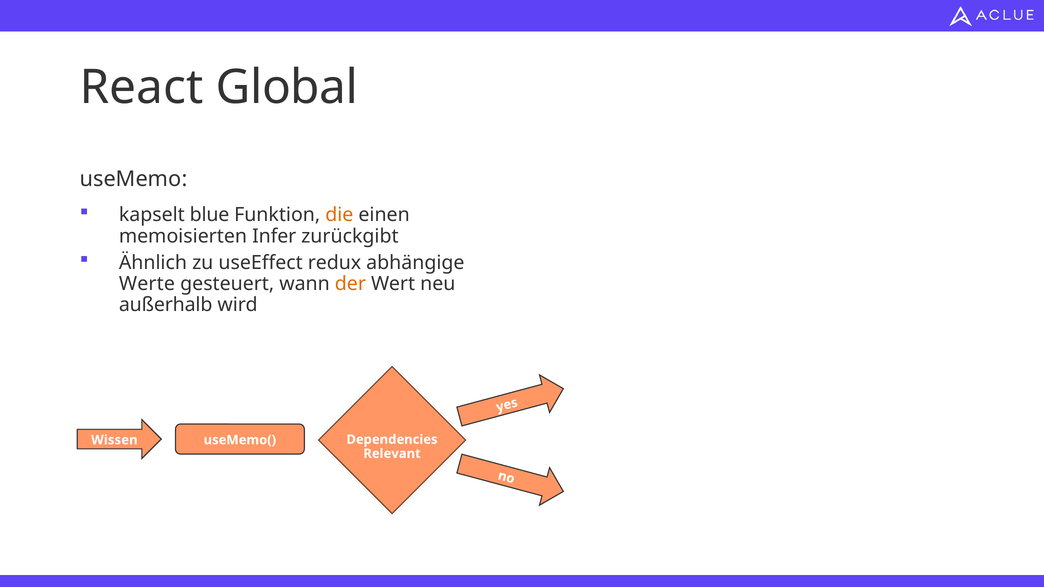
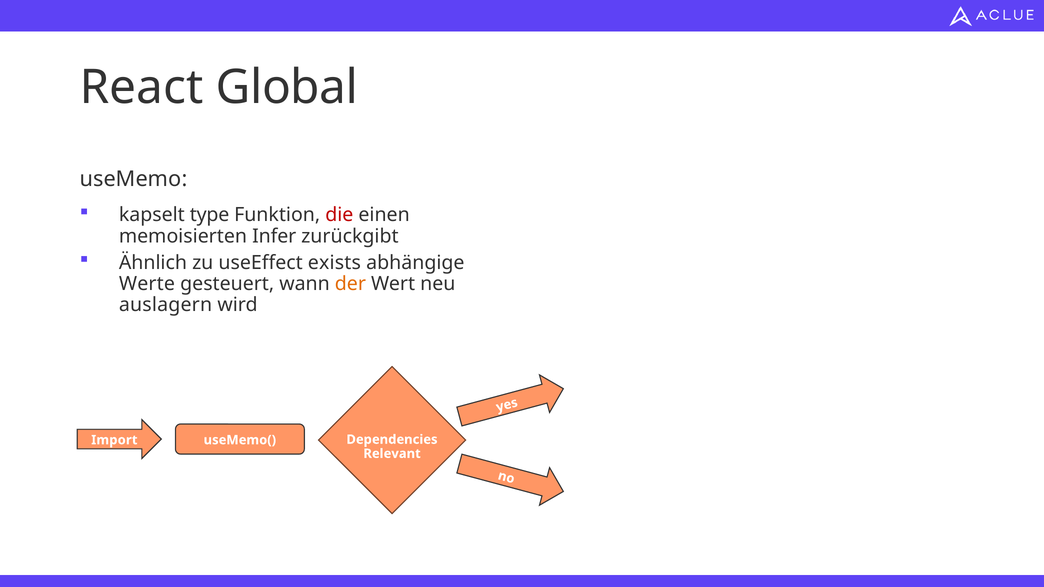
blue: blue -> type
die colour: orange -> red
redux: redux -> exists
außerhalb: außerhalb -> auslagern
Wissen: Wissen -> Import
